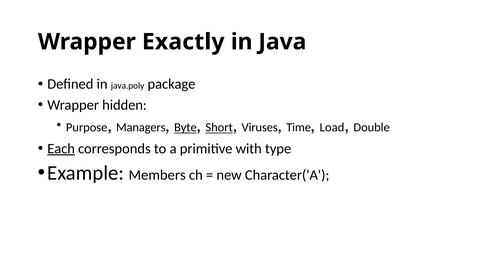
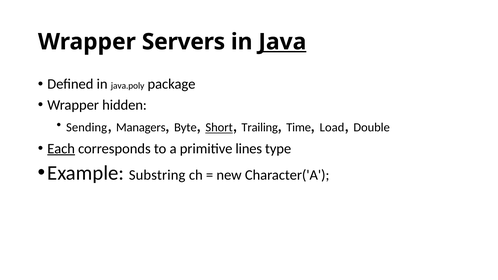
Exactly: Exactly -> Servers
Java underline: none -> present
Purpose: Purpose -> Sending
Byte underline: present -> none
Viruses: Viruses -> Trailing
with: with -> lines
Members: Members -> Substring
